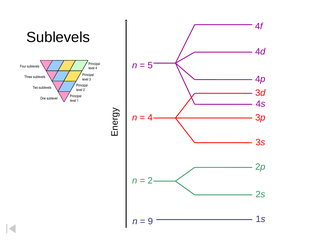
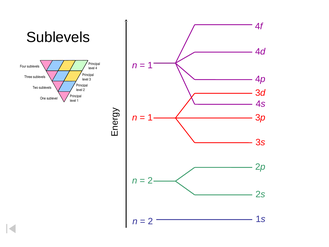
5 at (150, 65): 5 -> 1
4 at (150, 117): 4 -> 1
9 at (150, 221): 9 -> 2
